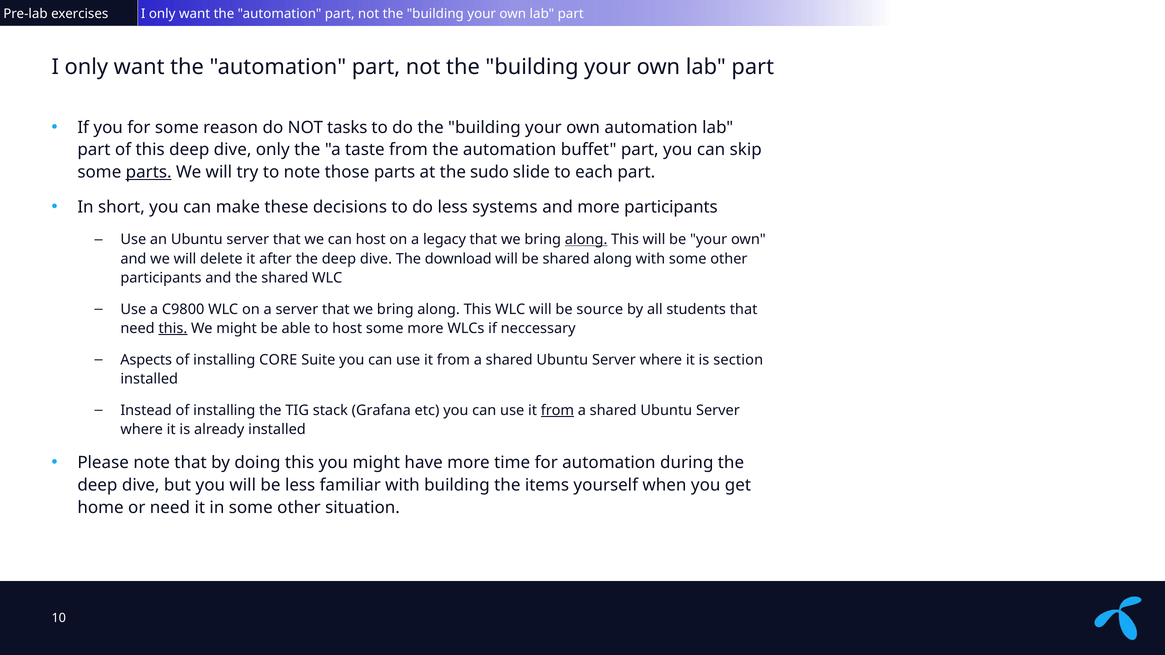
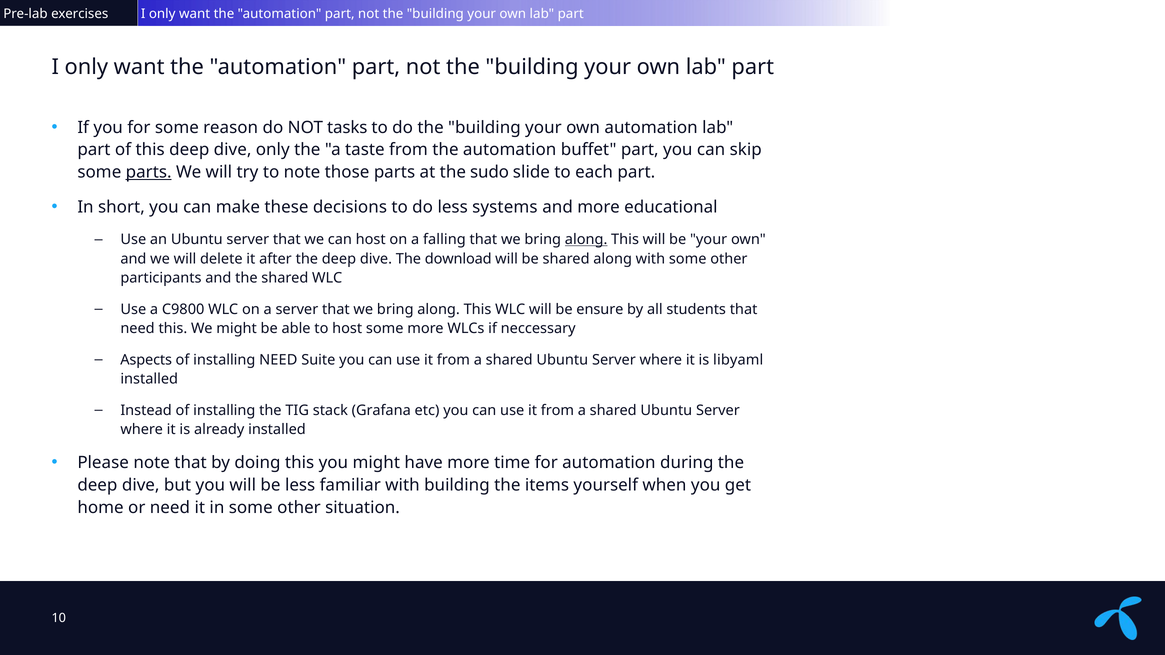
more participants: participants -> educational
legacy: legacy -> falling
source: source -> ensure
this at (173, 329) underline: present -> none
installing CORE: CORE -> NEED
section: section -> libyaml
from at (557, 410) underline: present -> none
